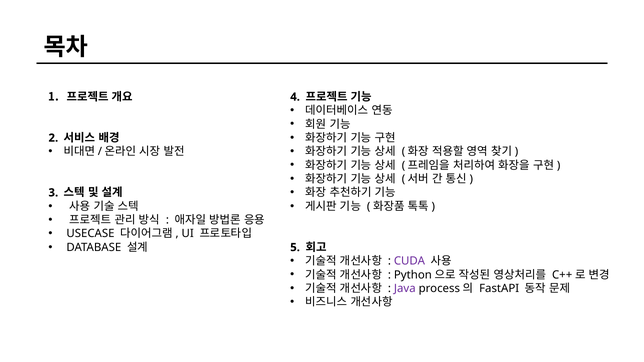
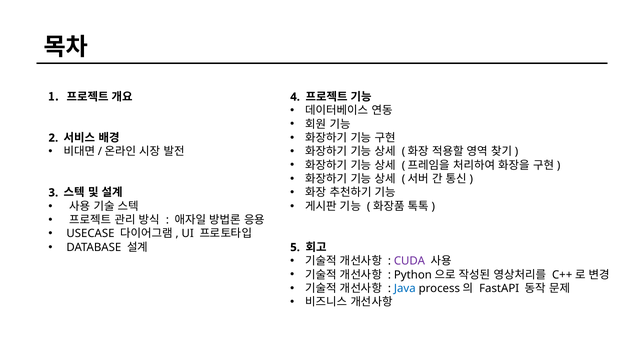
Java colour: purple -> blue
